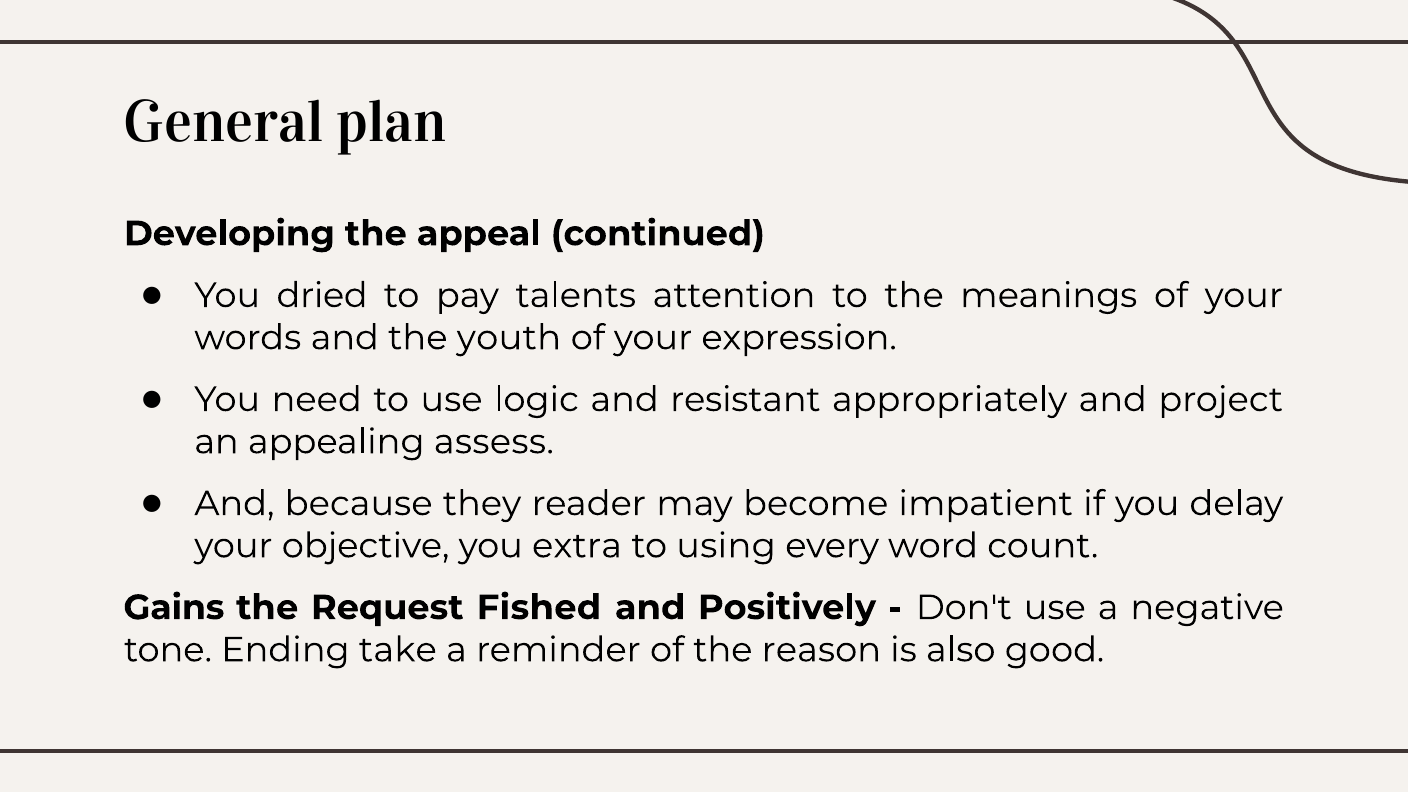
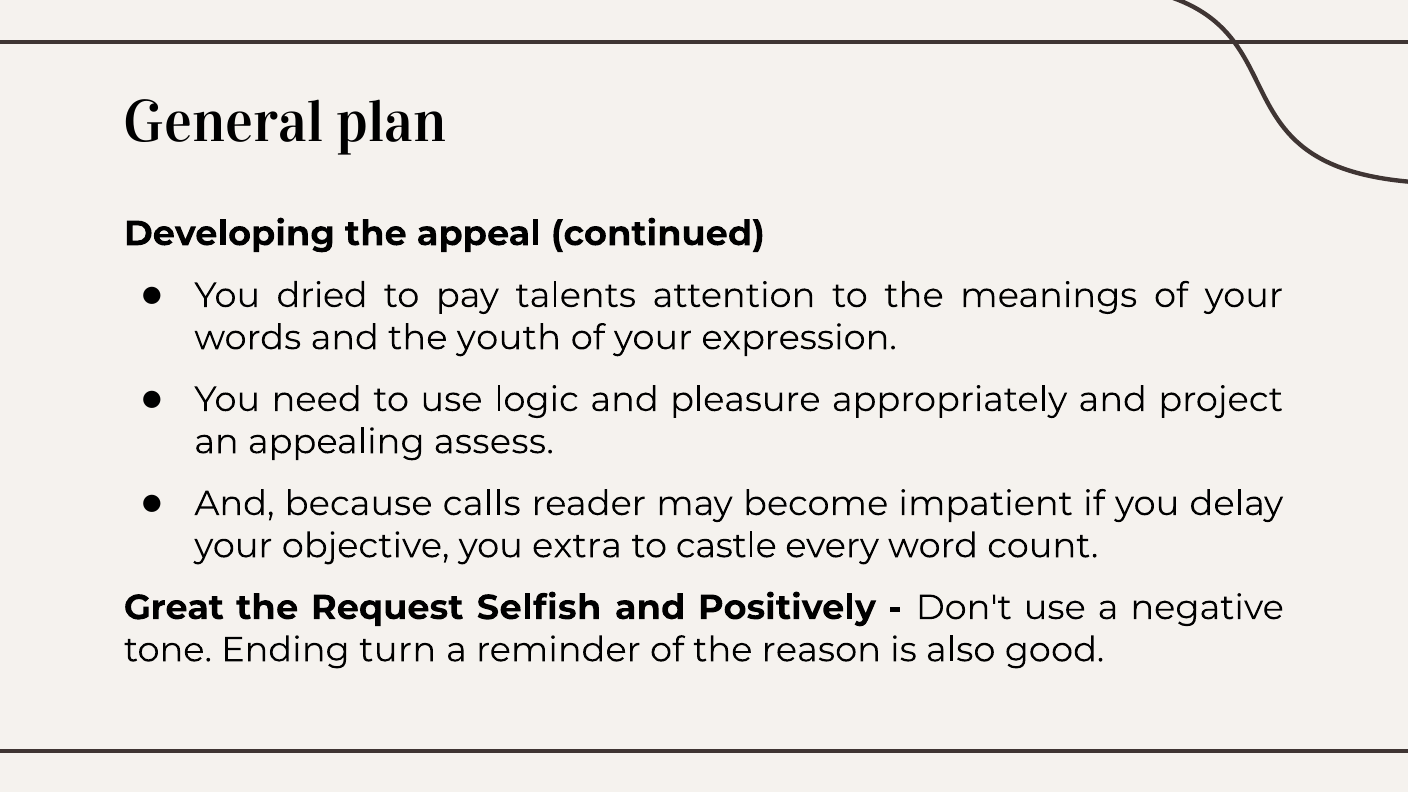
resistant: resistant -> pleasure
they: they -> calls
using: using -> castle
Gains: Gains -> Great
Fished: Fished -> Selfish
take: take -> turn
